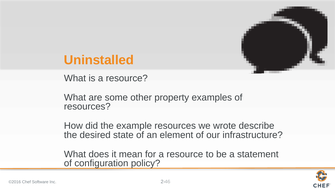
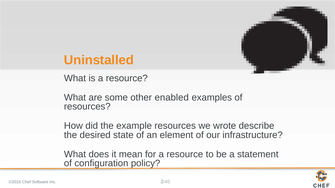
property: property -> enabled
